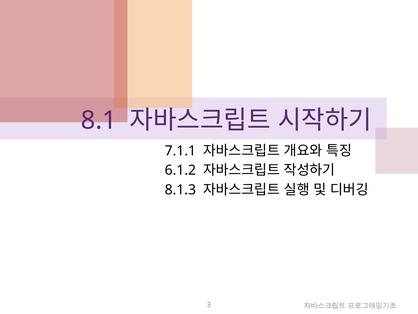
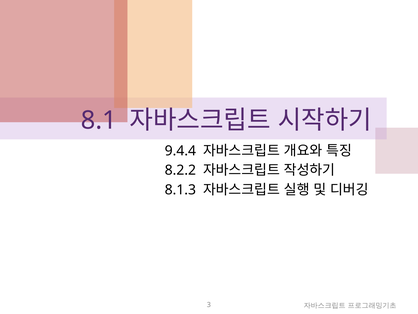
7.1.1: 7.1.1 -> 9.4.4
6.1.2: 6.1.2 -> 8.2.2
